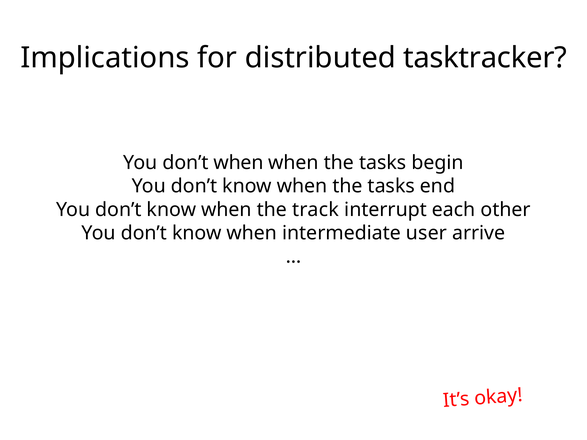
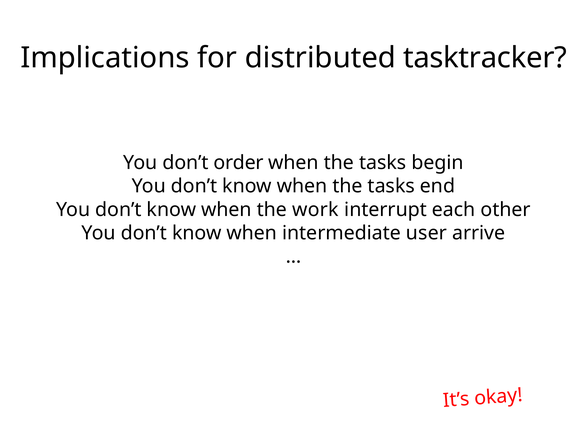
don’t when: when -> order
track: track -> work
